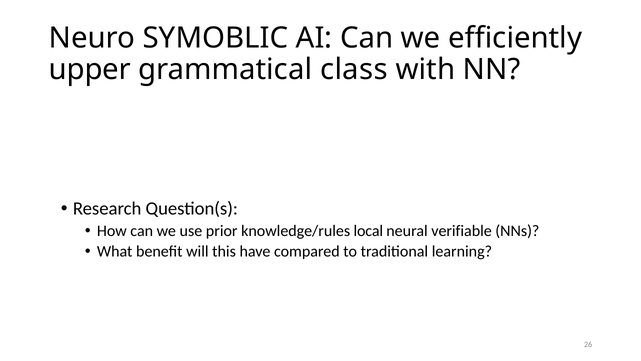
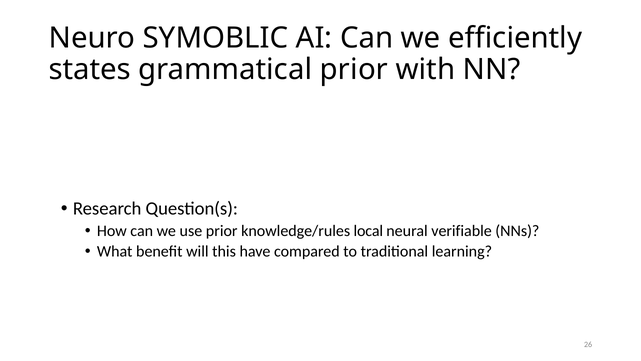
upper: upper -> states
grammatical class: class -> prior
